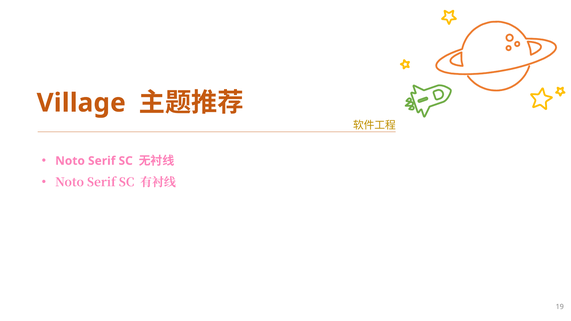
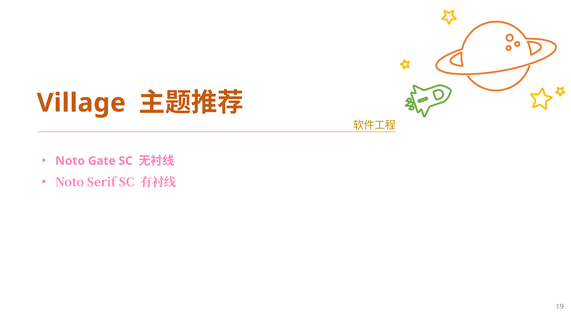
Serif at (102, 161): Serif -> Gate
